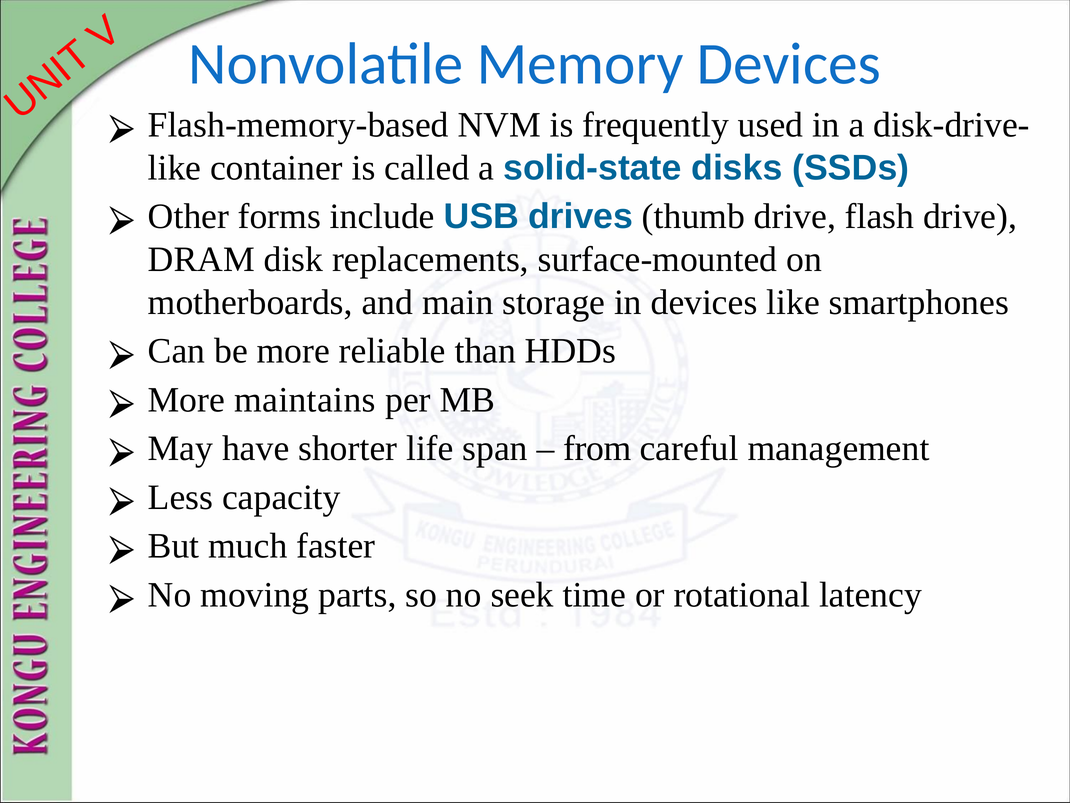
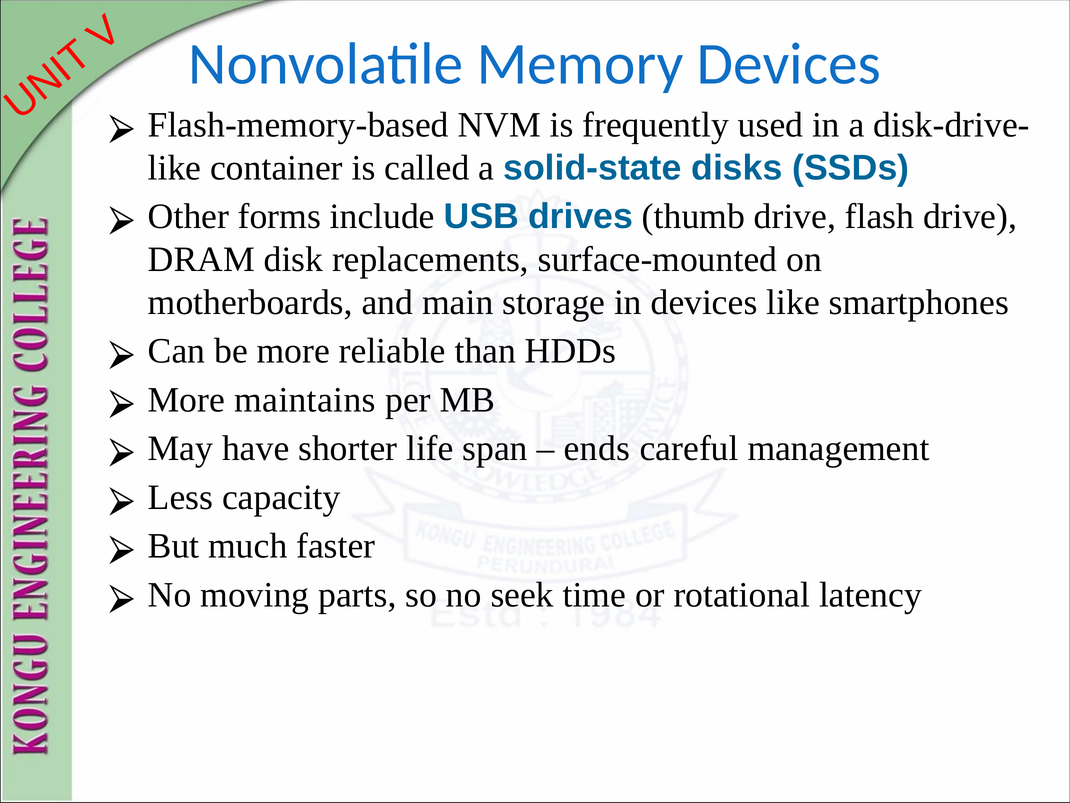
from: from -> ends
